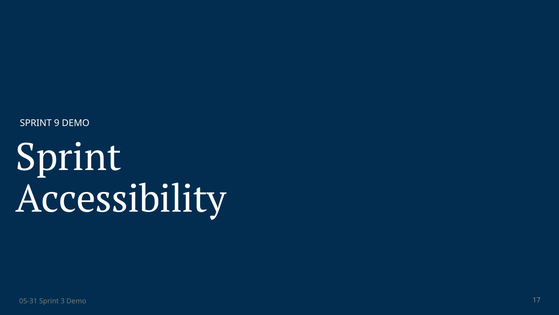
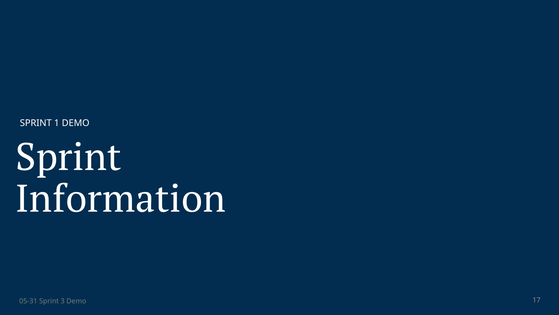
9: 9 -> 1
Accessibility: Accessibility -> Information
